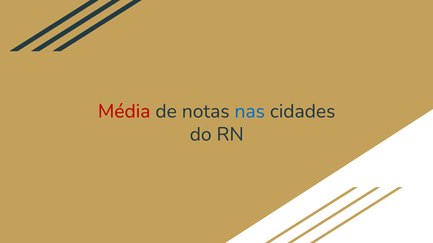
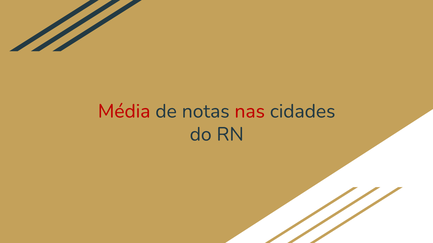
nas colour: blue -> red
